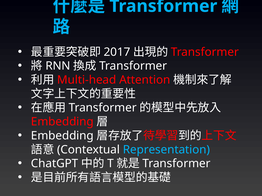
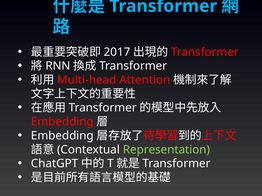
Representation colour: light blue -> light green
